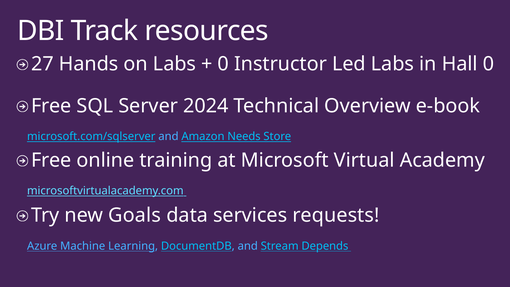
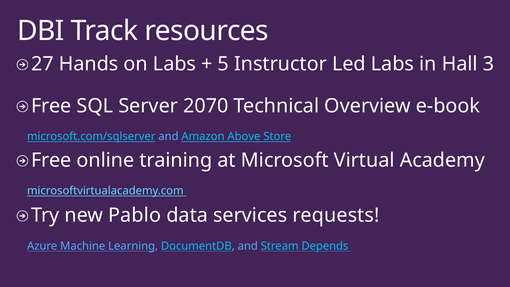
0 at (223, 64): 0 -> 5
Hall 0: 0 -> 3
2024: 2024 -> 2070
Needs: Needs -> Above
Goals: Goals -> Pablo
